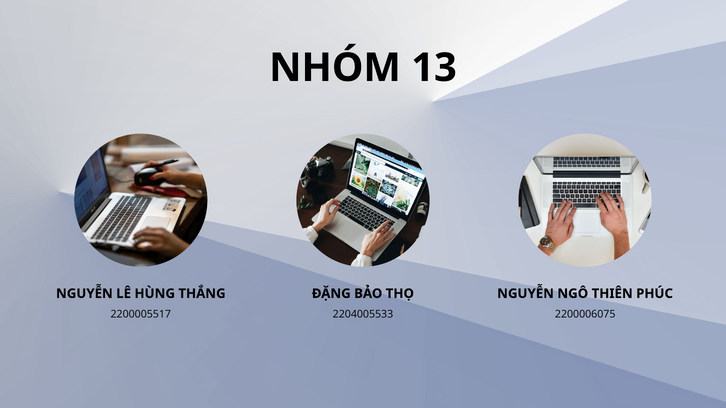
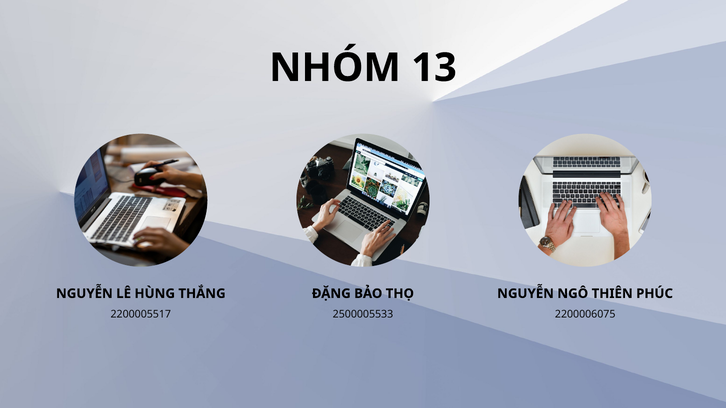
2204005533: 2204005533 -> 2500005533
